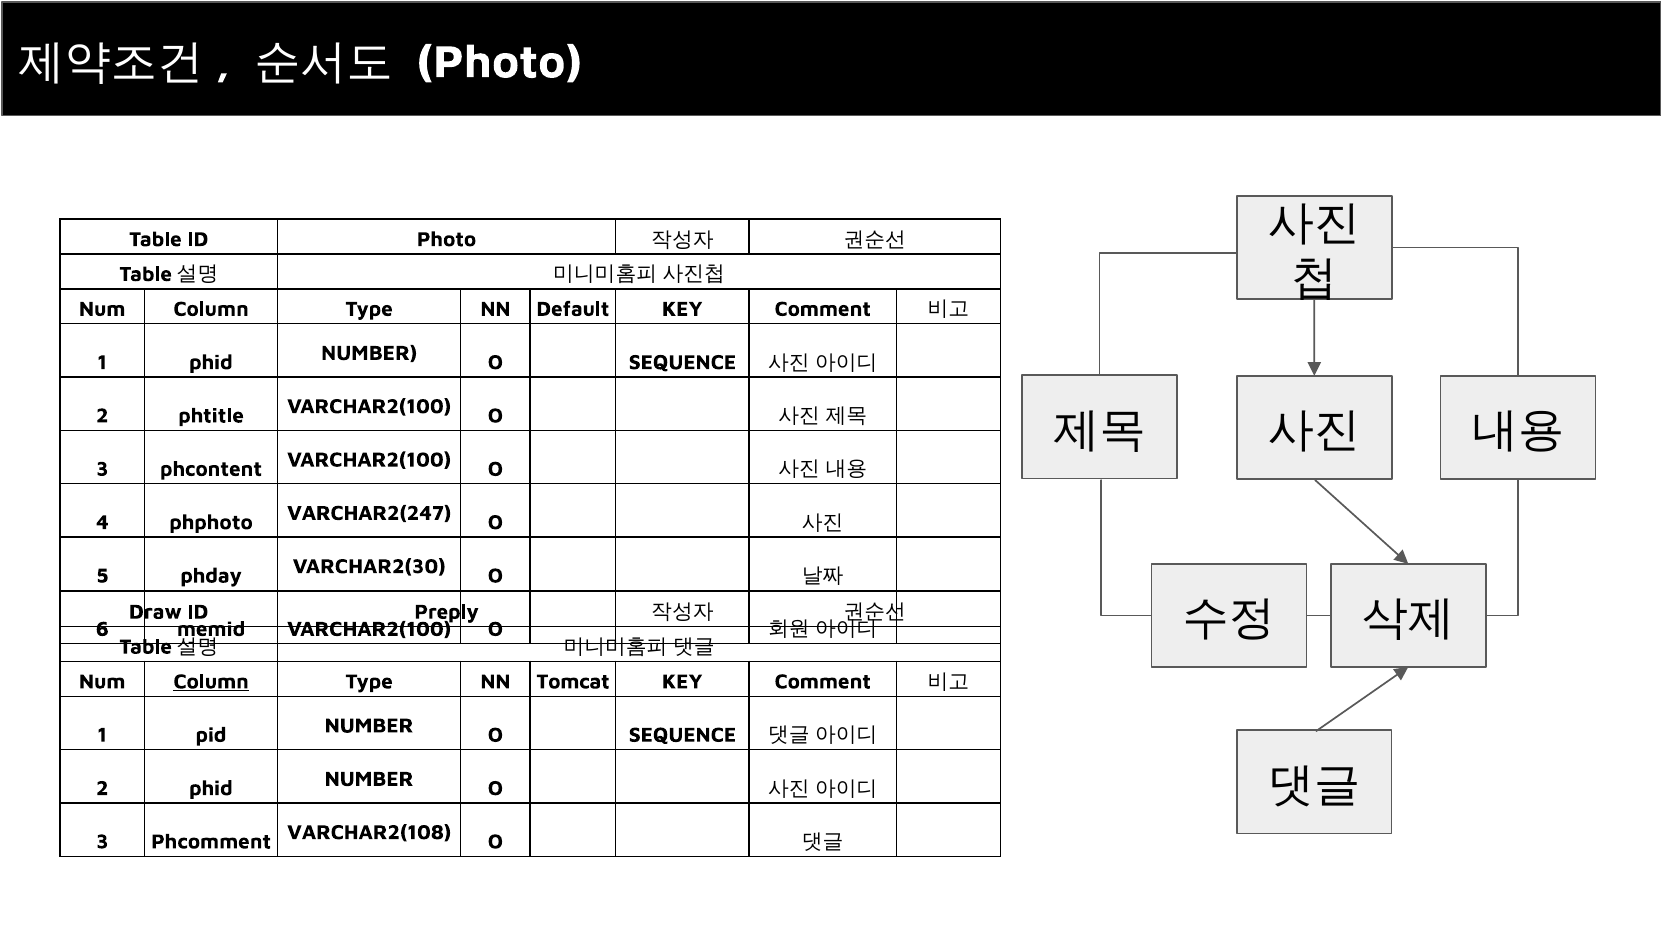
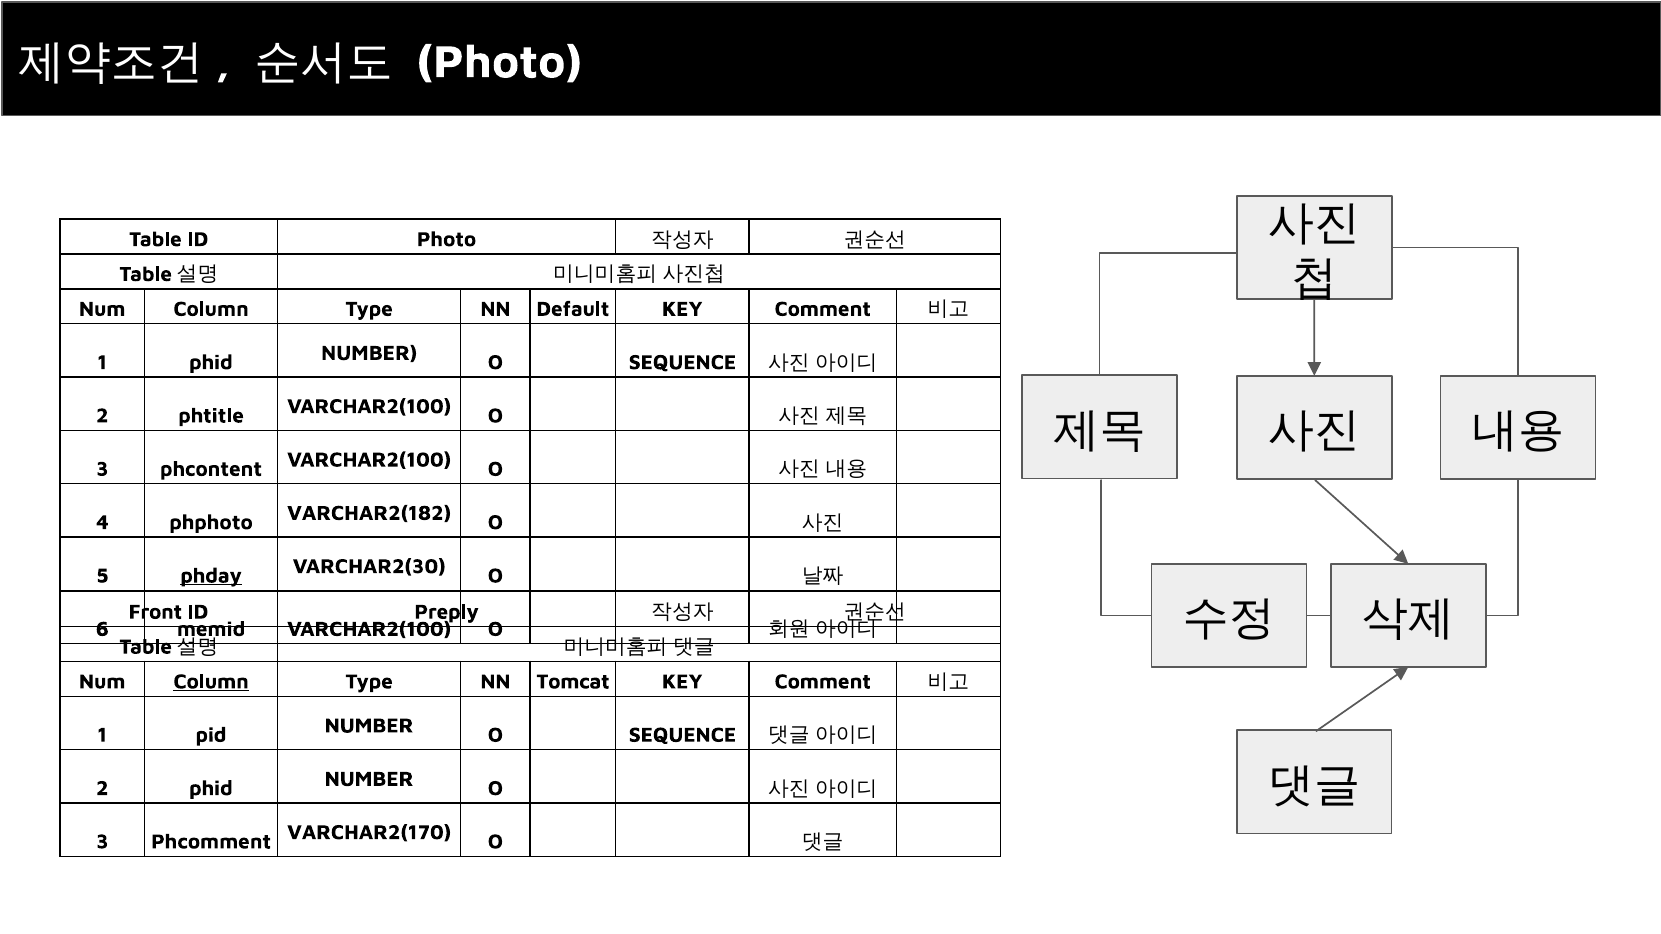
VARCHAR2(247: VARCHAR2(247 -> VARCHAR2(182
phday underline: none -> present
Draw: Draw -> Front
VARCHAR2(108: VARCHAR2(108 -> VARCHAR2(170
